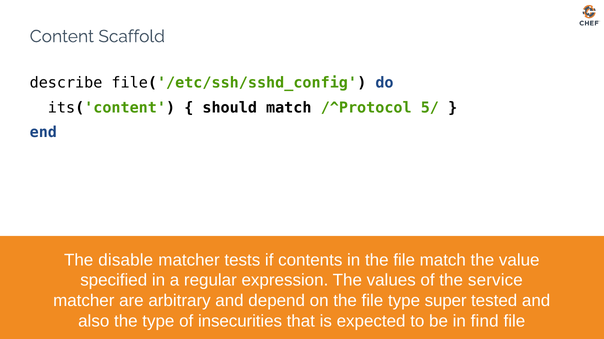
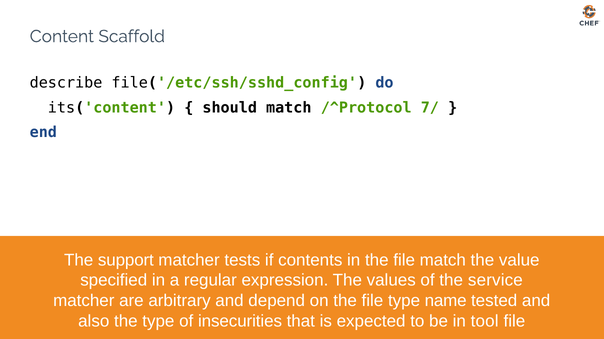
5/: 5/ -> 7/
disable: disable -> support
super: super -> name
find: find -> tool
